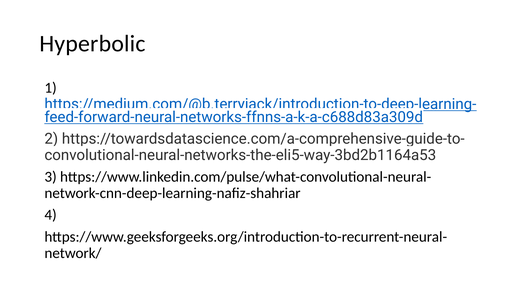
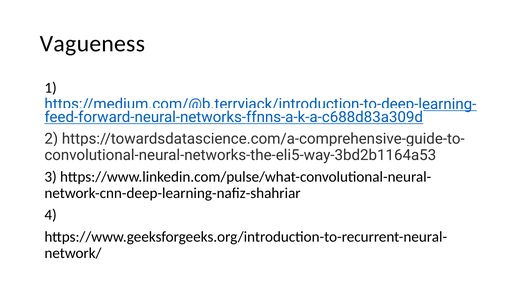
Hyperbolic: Hyperbolic -> Vagueness
